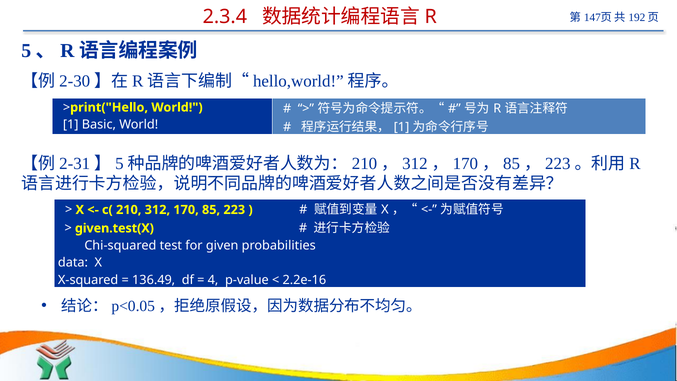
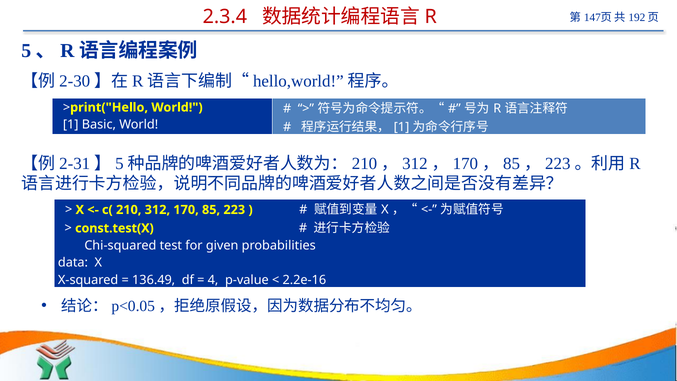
given.test(X: given.test(X -> const.test(X
